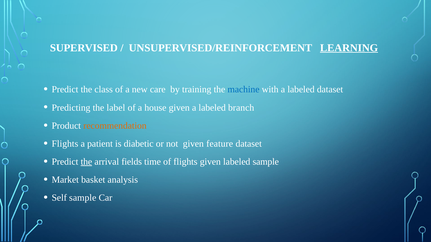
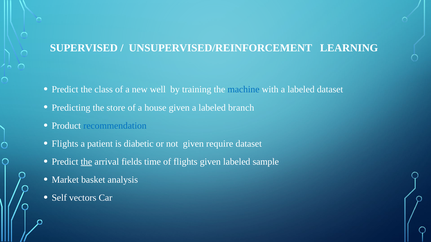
LEARNING underline: present -> none
care: care -> well
label: label -> store
recommendation colour: orange -> blue
feature: feature -> require
Self sample: sample -> vectors
